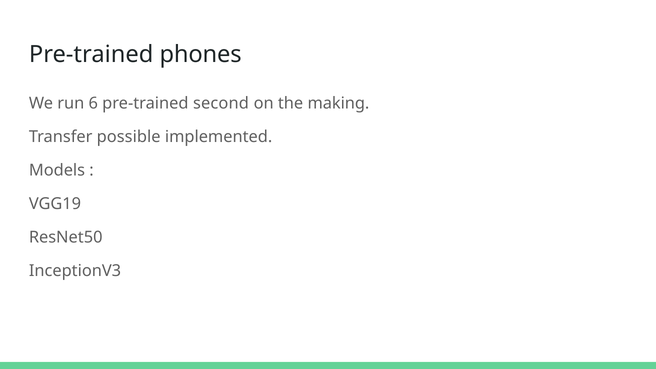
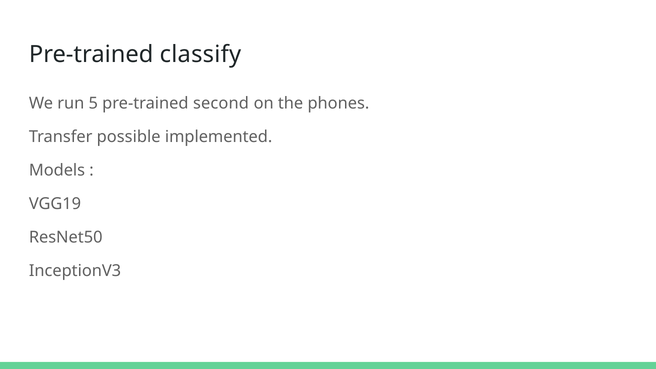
phones: phones -> classify
6: 6 -> 5
making: making -> phones
